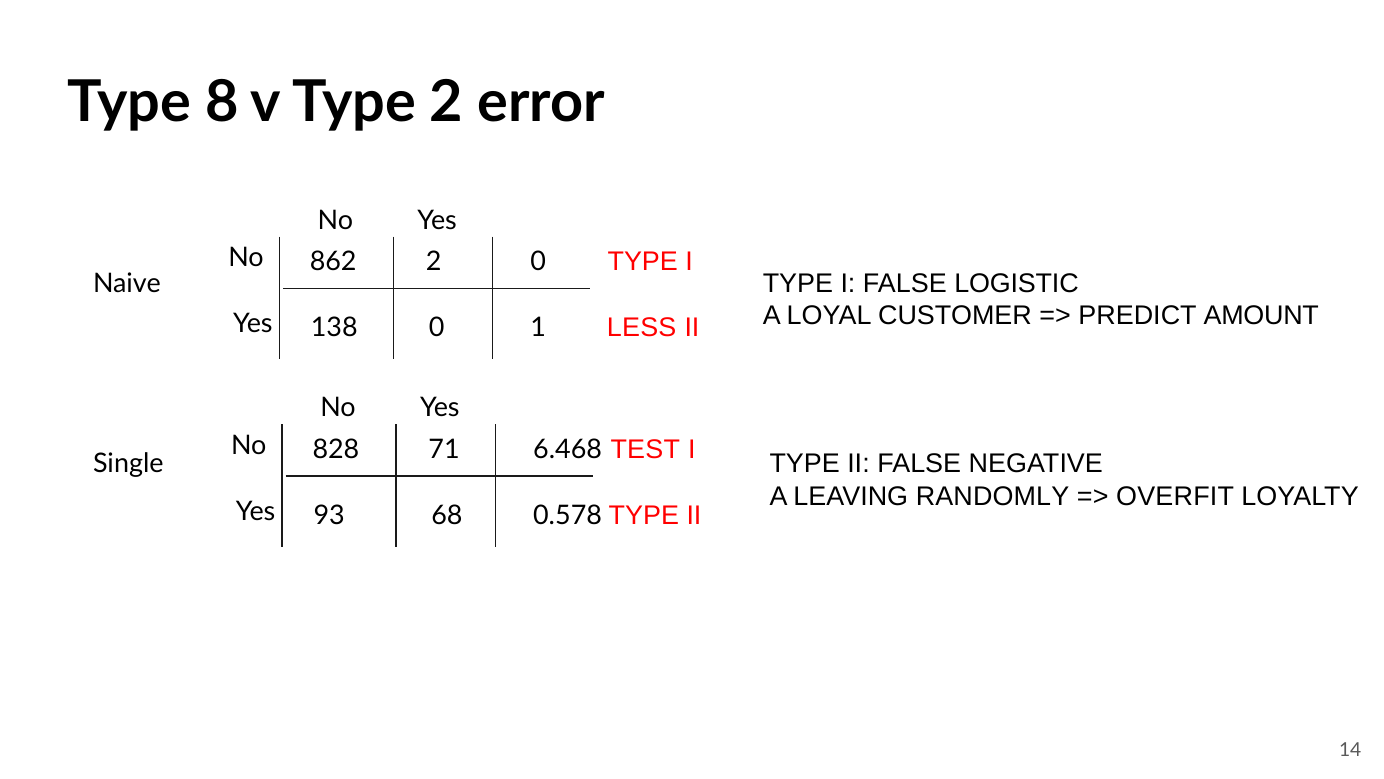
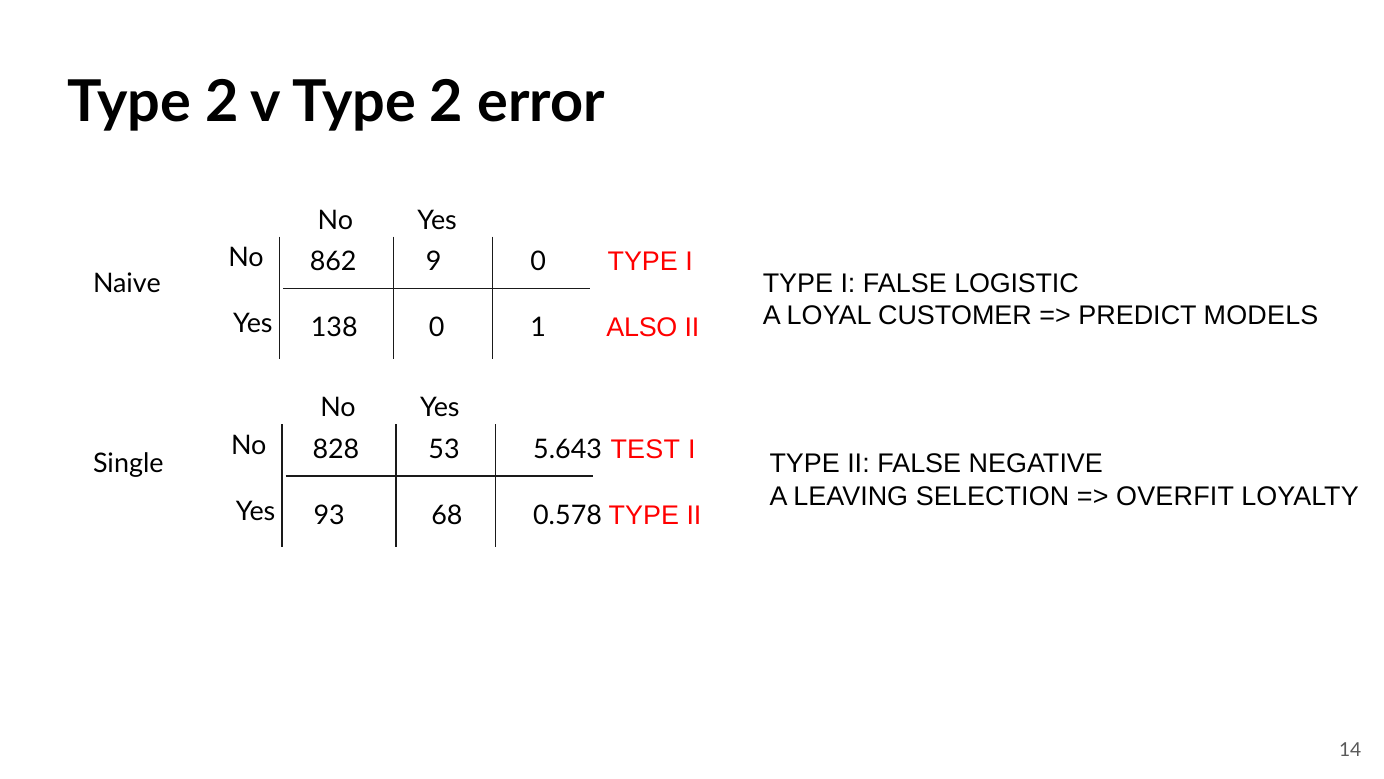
8 at (222, 102): 8 -> 2
862 2: 2 -> 9
AMOUNT: AMOUNT -> MODELS
LESS: LESS -> ALSO
71: 71 -> 53
6.468: 6.468 -> 5.643
RANDOMLY: RANDOMLY -> SELECTION
